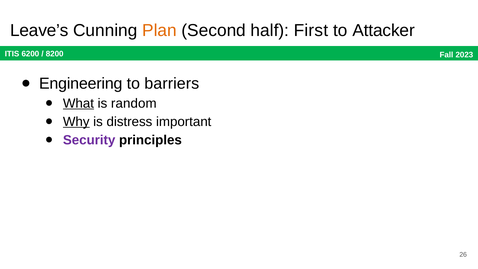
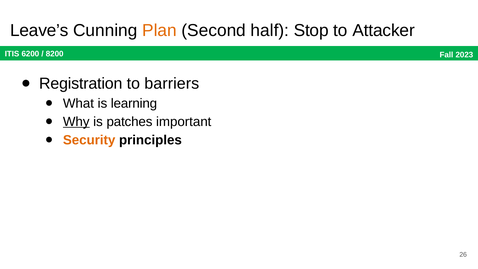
First: First -> Stop
Engineering: Engineering -> Registration
What underline: present -> none
random: random -> learning
distress: distress -> patches
Security colour: purple -> orange
